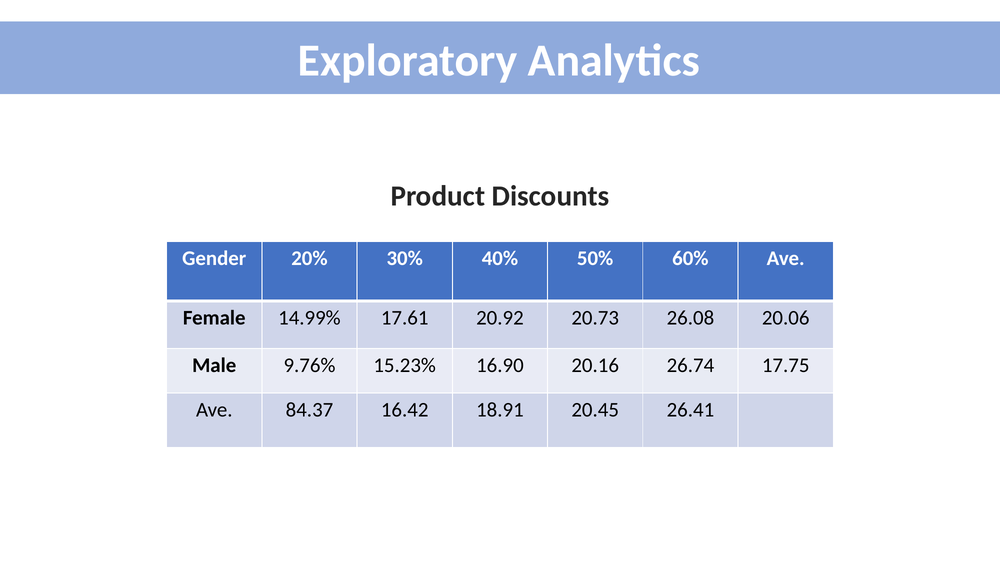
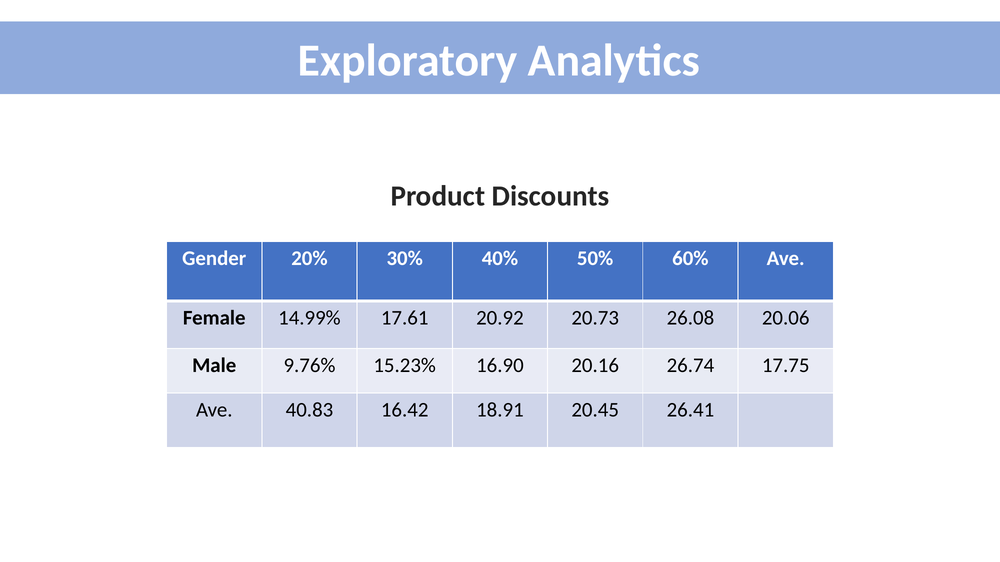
84.37: 84.37 -> 40.83
